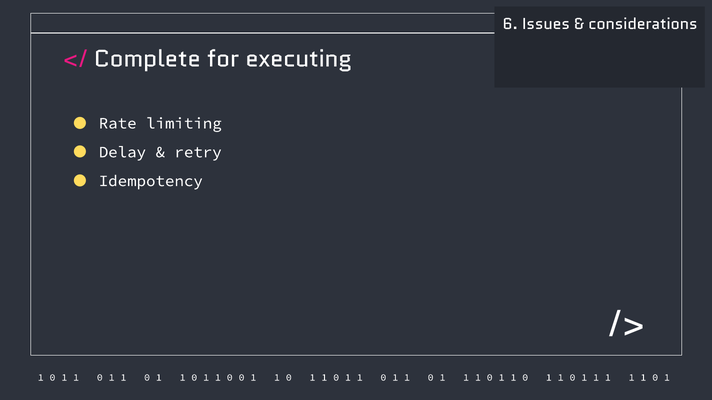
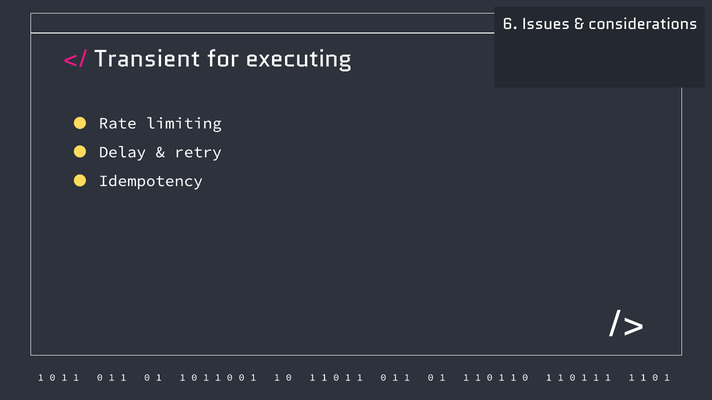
Complete: Complete -> Transient
